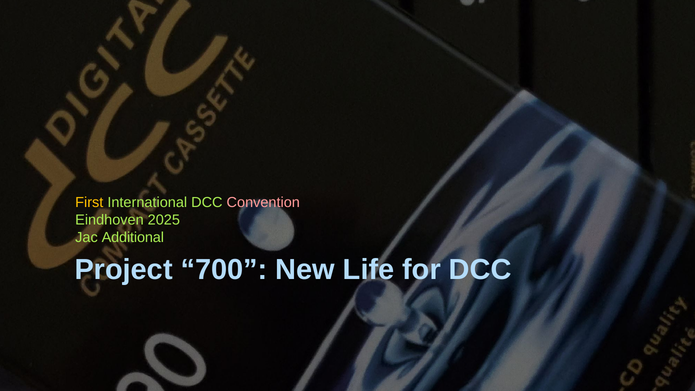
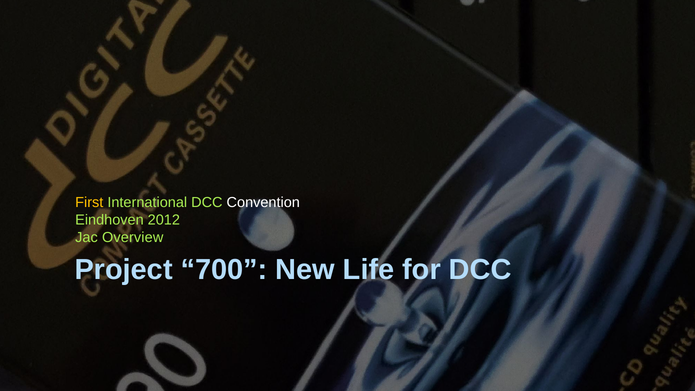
Convention colour: pink -> white
2025: 2025 -> 2012
Additional: Additional -> Overview
